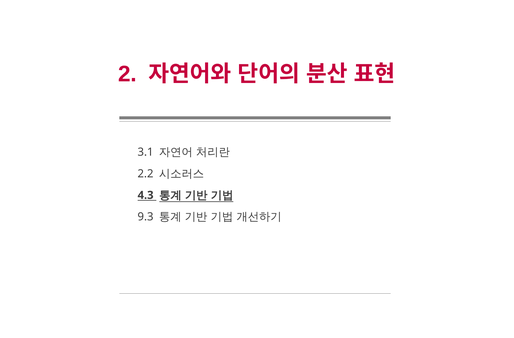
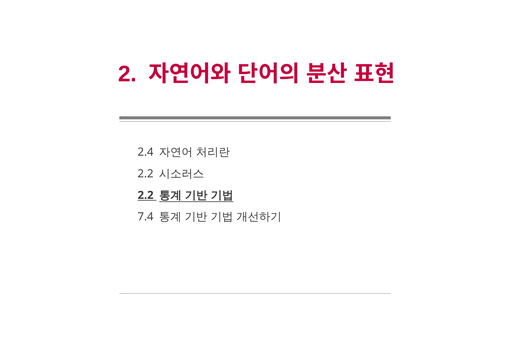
3.1: 3.1 -> 2.4
4.3 at (146, 195): 4.3 -> 2.2
9.3: 9.3 -> 7.4
